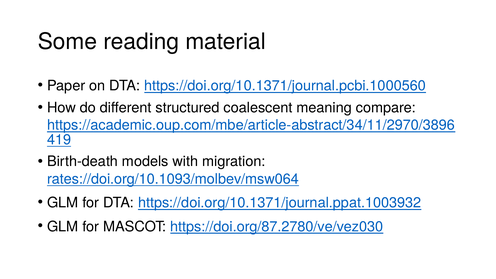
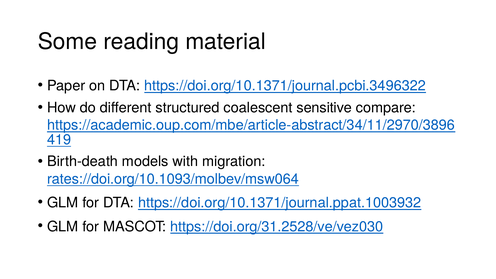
https://doi.org/10.1371/journal.pcbi.1000560: https://doi.org/10.1371/journal.pcbi.1000560 -> https://doi.org/10.1371/journal.pcbi.3496322
meaning: meaning -> sensitive
https://doi.org/87.2780/ve/vez030: https://doi.org/87.2780/ve/vez030 -> https://doi.org/31.2528/ve/vez030
